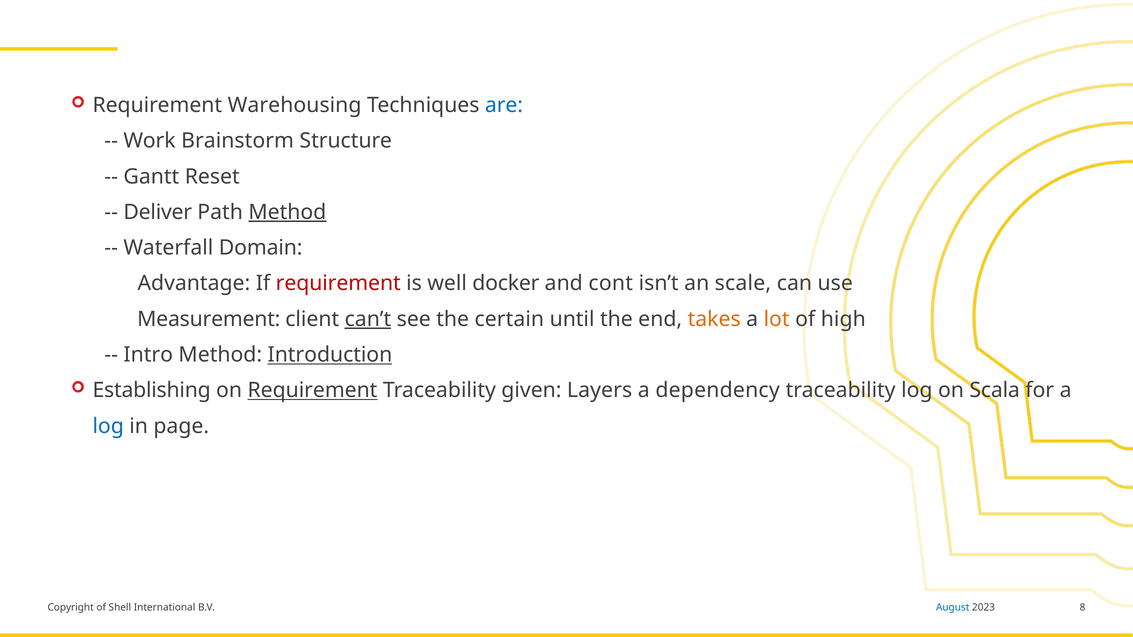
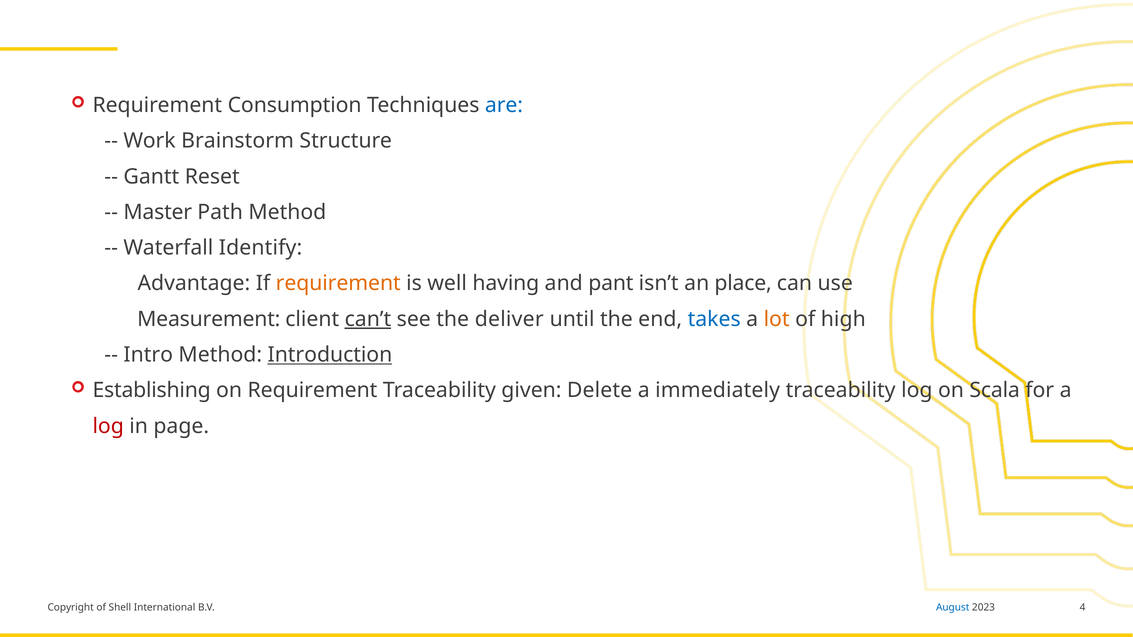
Warehousing: Warehousing -> Consumption
Deliver: Deliver -> Master
Method at (287, 212) underline: present -> none
Domain: Domain -> Identify
requirement at (338, 284) colour: red -> orange
docker: docker -> having
cont: cont -> pant
scale: scale -> place
certain: certain -> deliver
takes colour: orange -> blue
Requirement at (312, 391) underline: present -> none
Layers: Layers -> Delete
dependency: dependency -> immediately
log at (108, 426) colour: blue -> red
8: 8 -> 4
